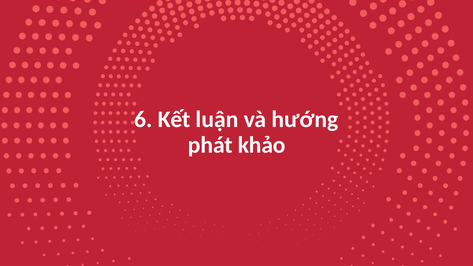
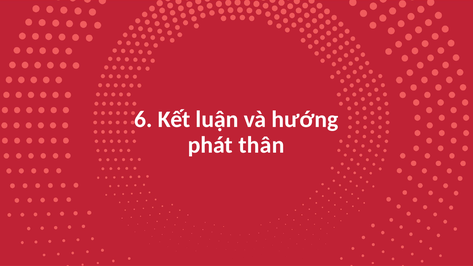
khảo: khảo -> thân
